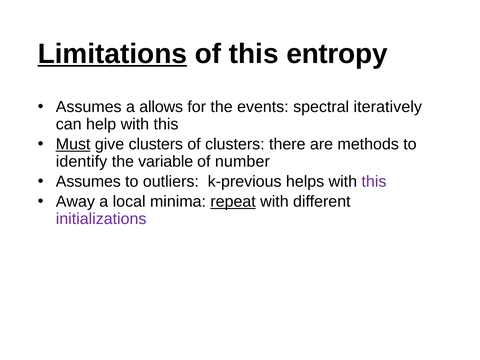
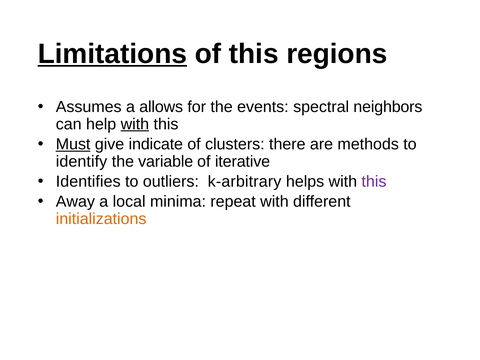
entropy: entropy -> regions
iteratively: iteratively -> neighbors
with at (135, 124) underline: none -> present
give clusters: clusters -> indicate
number: number -> iterative
Assumes at (88, 182): Assumes -> Identifies
k-previous: k-previous -> k-arbitrary
repeat underline: present -> none
initializations colour: purple -> orange
